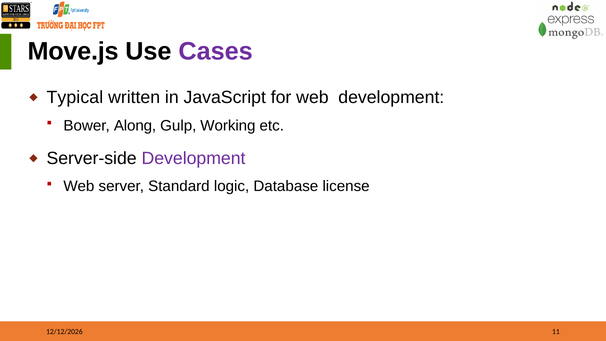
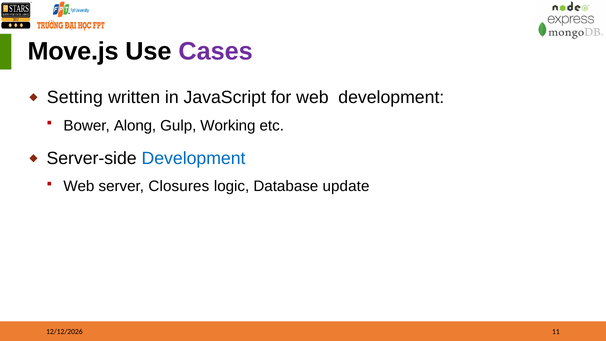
Typical: Typical -> Setting
Development at (194, 158) colour: purple -> blue
Standard: Standard -> Closures
license: license -> update
